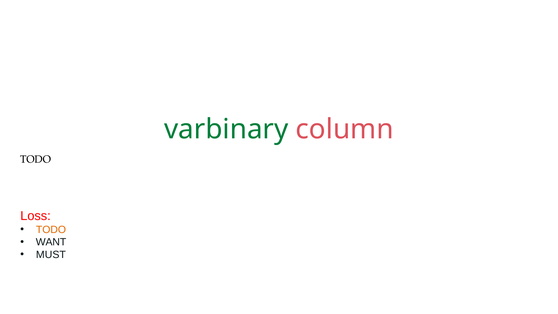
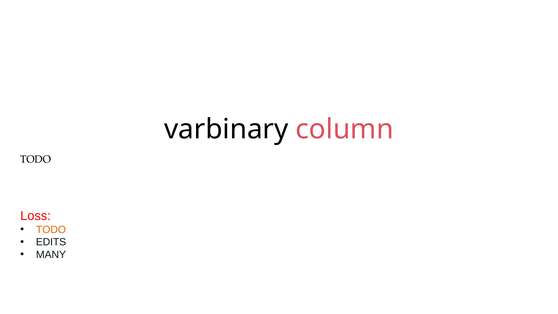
varbinary colour: green -> black
WANT: WANT -> EDITS
MUST: MUST -> MANY
